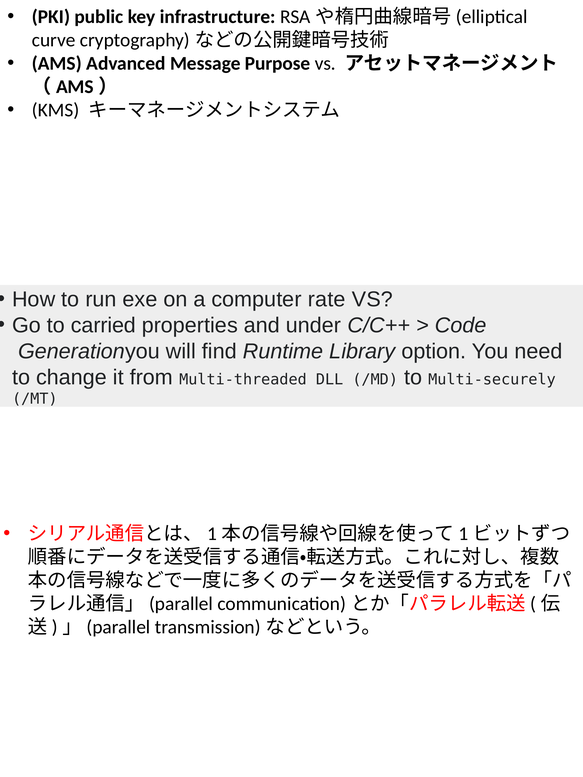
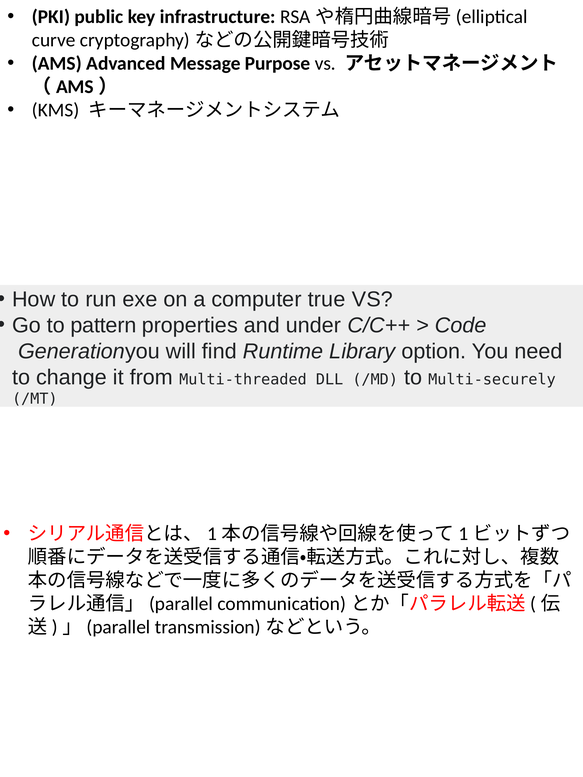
rate: rate -> true
carried: carried -> pattern
